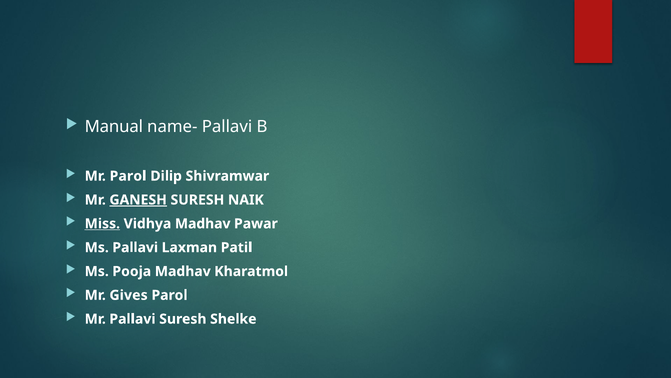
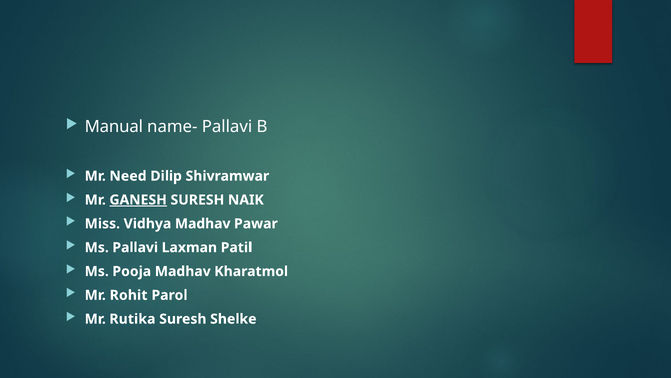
Mr Parol: Parol -> Need
Miss underline: present -> none
Gives: Gives -> Rohit
Mr Pallavi: Pallavi -> Rutika
